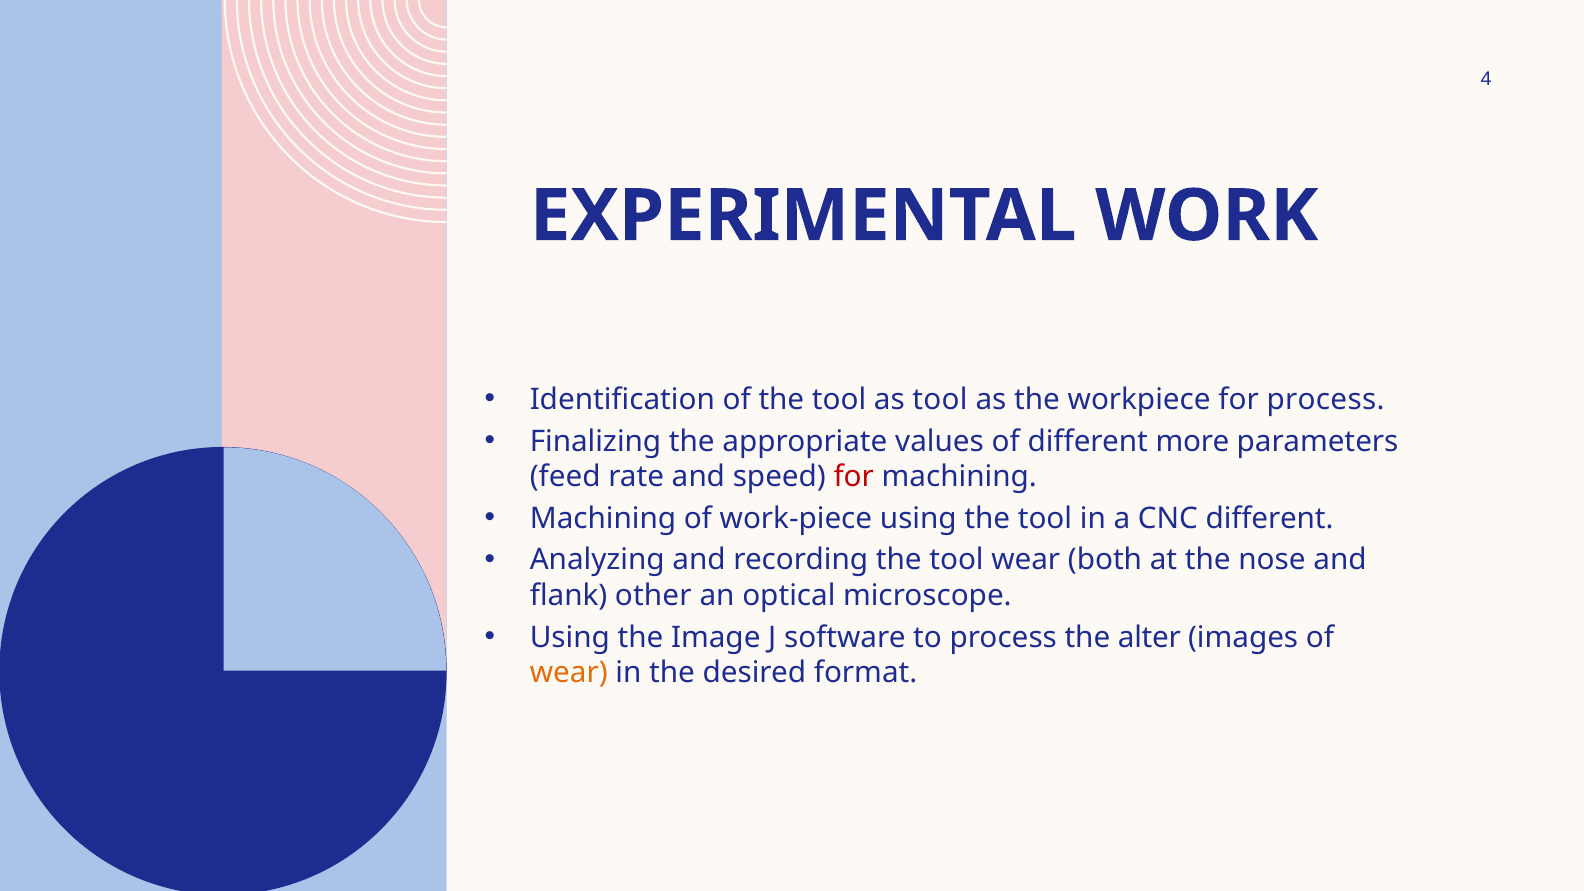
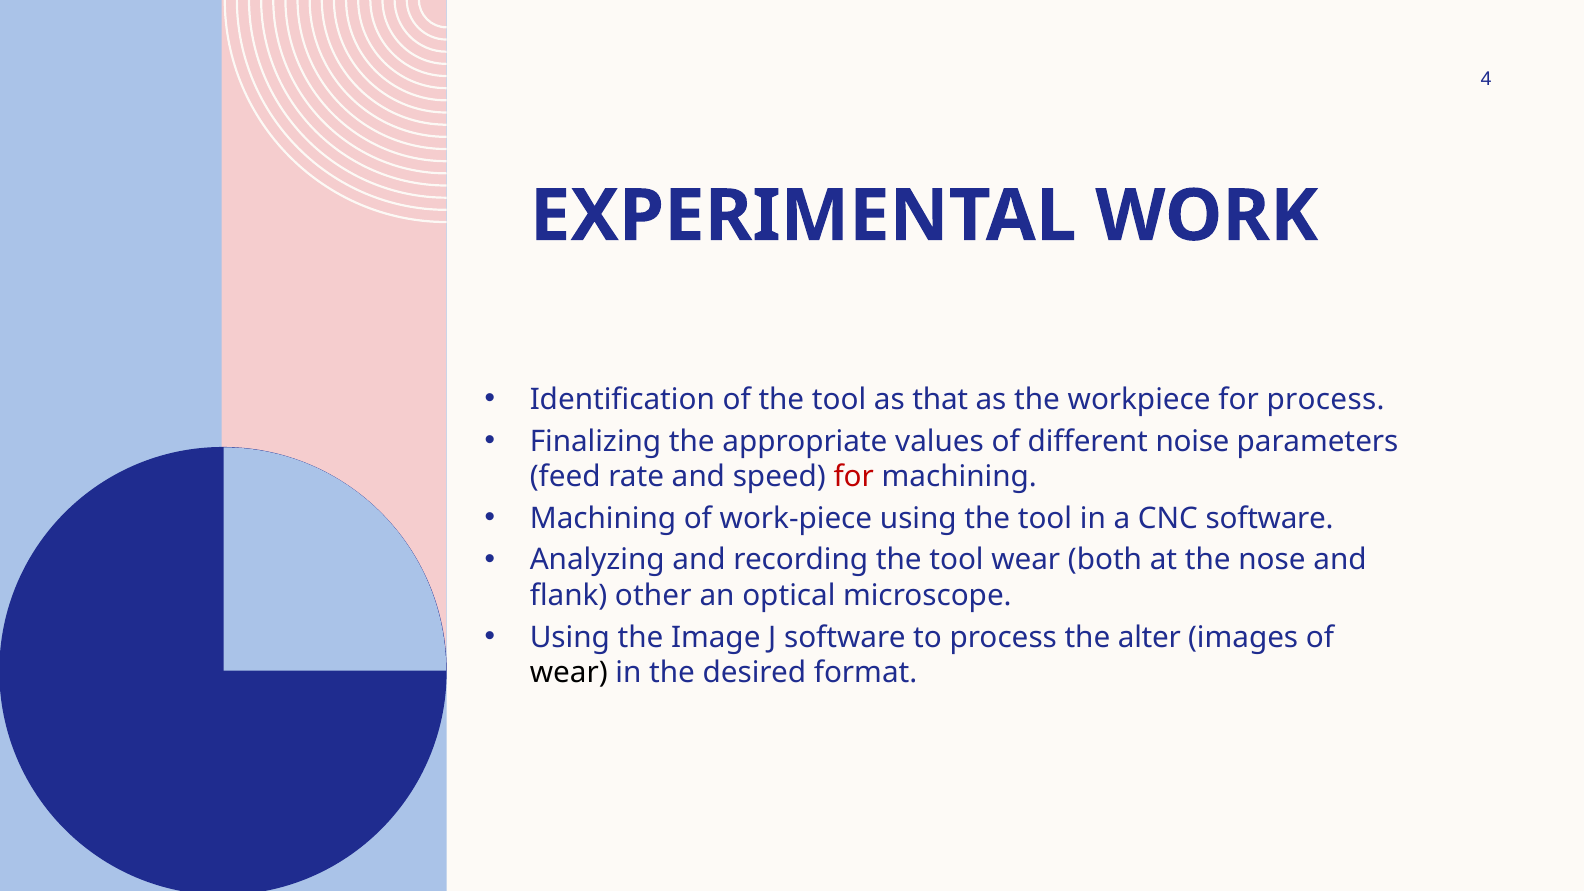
as tool: tool -> that
more: more -> noise
CNC different: different -> software
wear at (569, 673) colour: orange -> black
